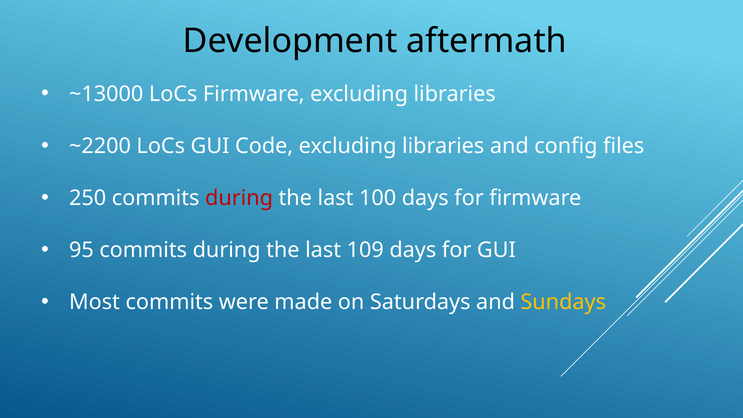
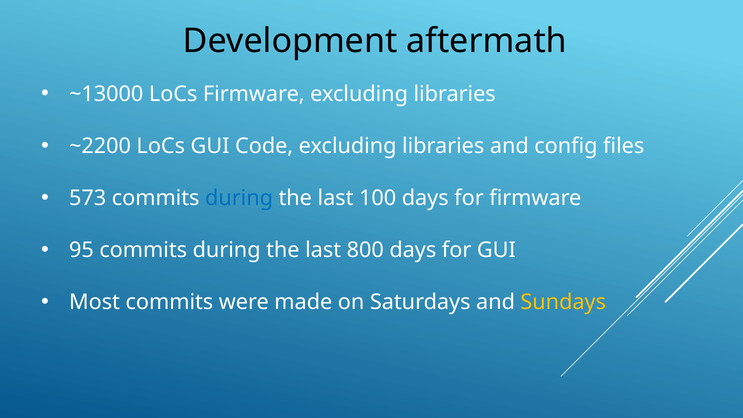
250: 250 -> 573
during at (239, 198) colour: red -> blue
109: 109 -> 800
